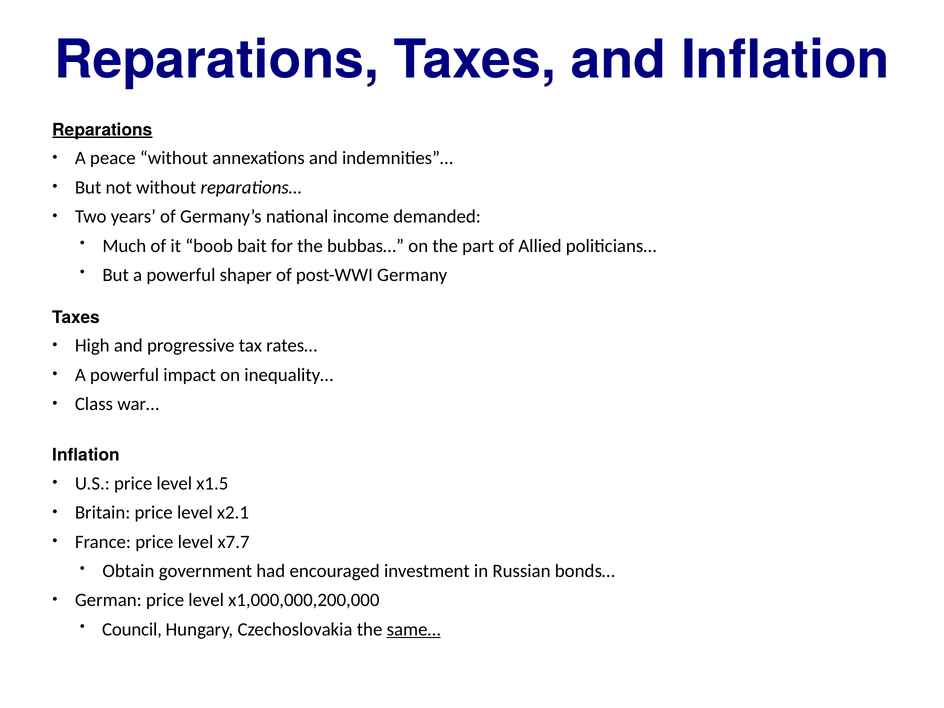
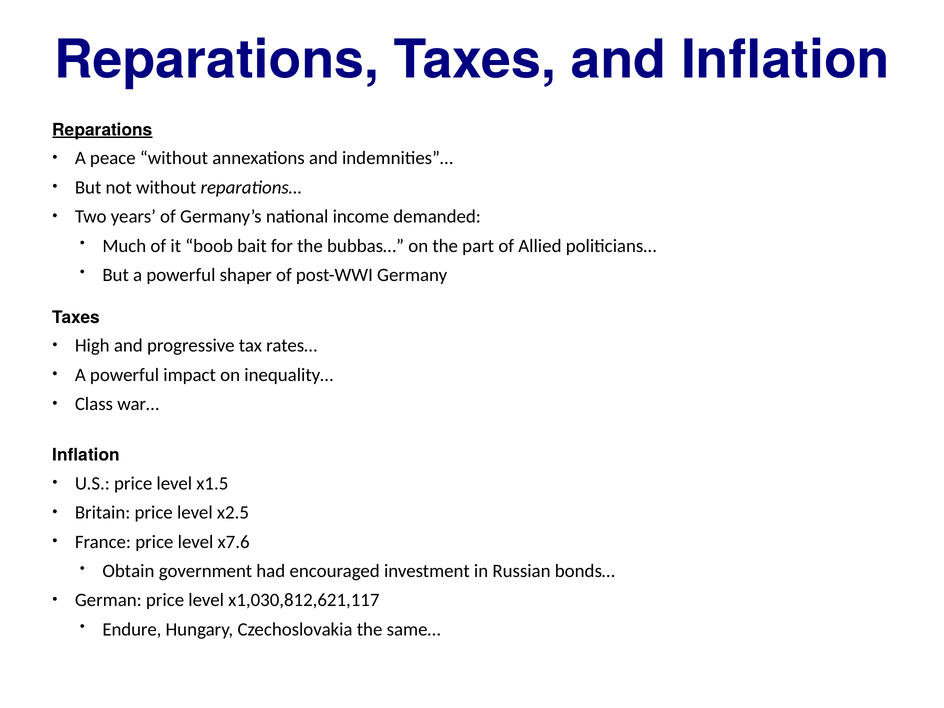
x2.1: x2.1 -> x2.5
x7.7: x7.7 -> x7.6
x1,000,000,200,000: x1,000,000,200,000 -> x1,030,812,621,117
Council: Council -> Endure
same… underline: present -> none
